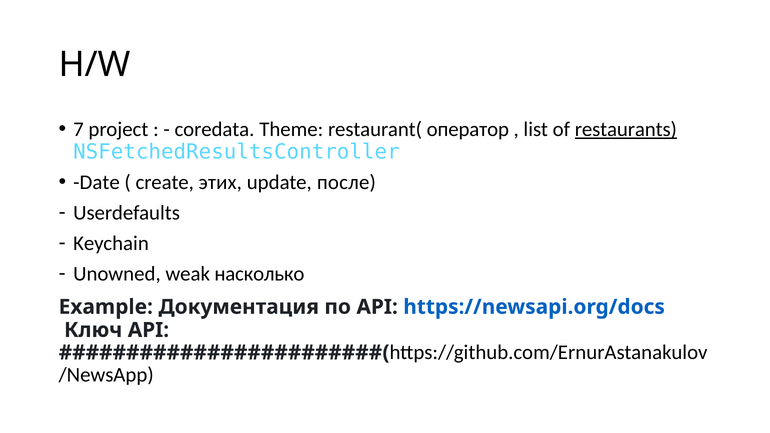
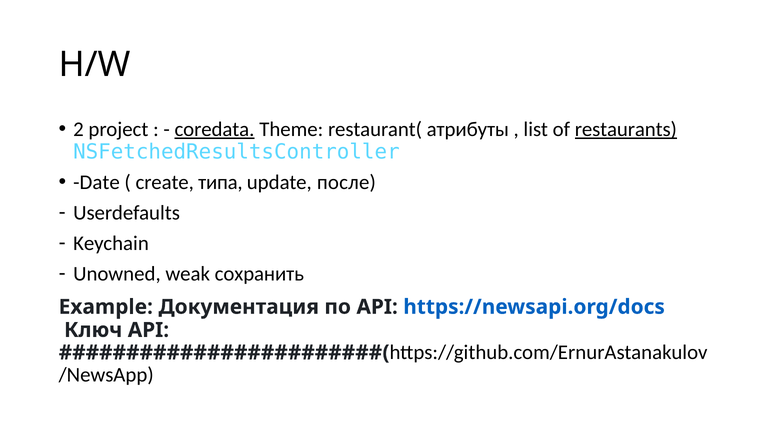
7: 7 -> 2
coredata underline: none -> present
оператор: оператор -> атрибуты
этих: этих -> типа
насколько: насколько -> сохранить
